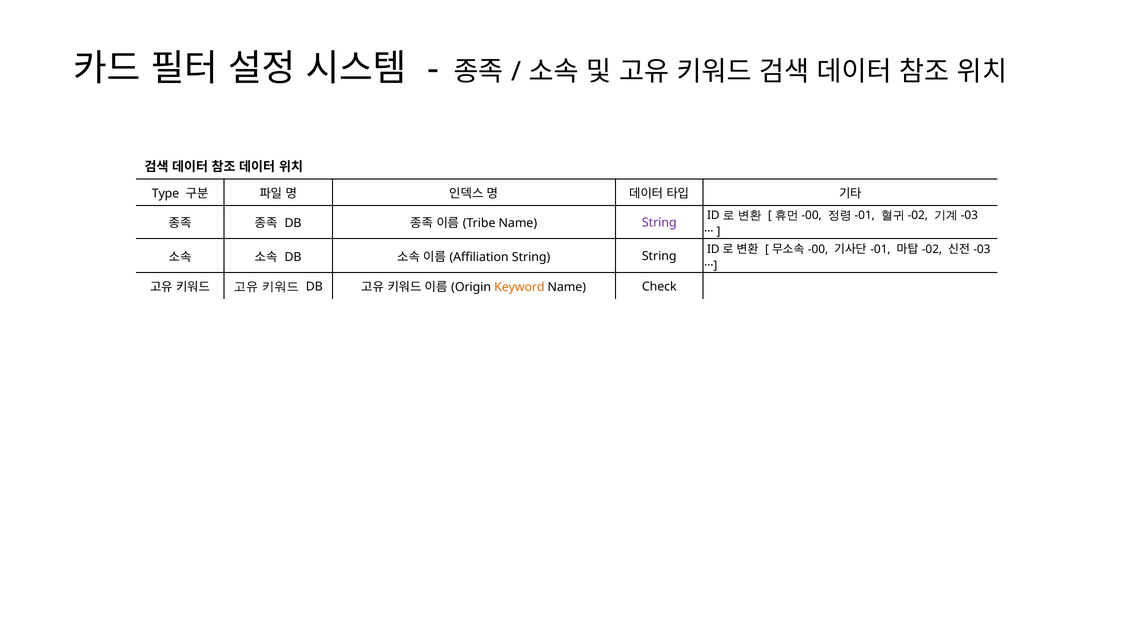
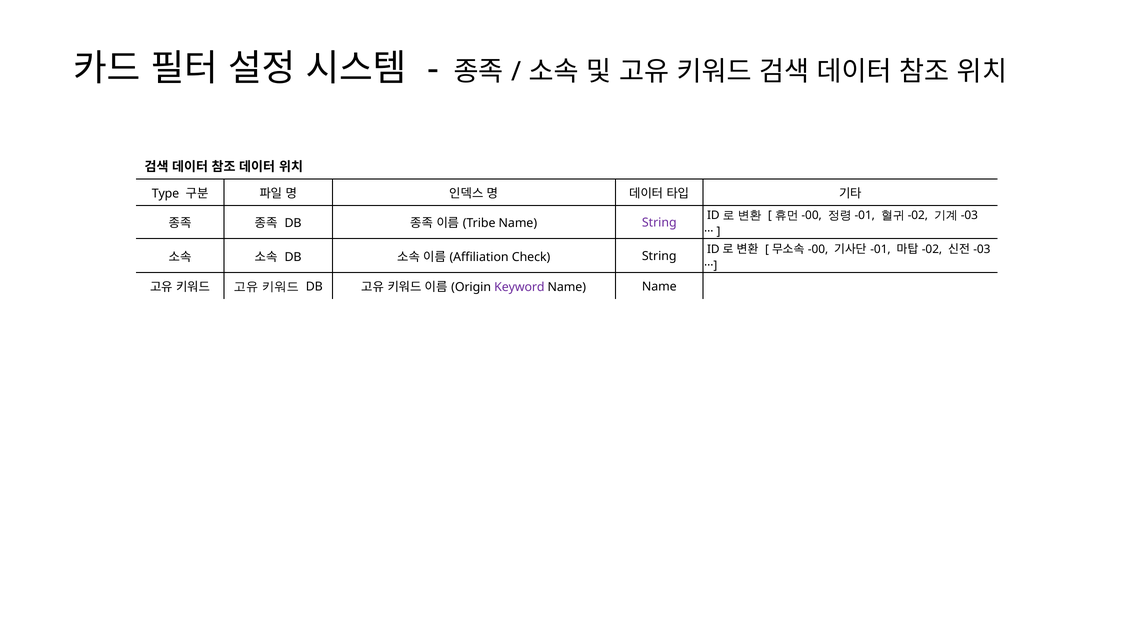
String at (531, 257): String -> Check
Keyword colour: orange -> purple
Name Check: Check -> Name
